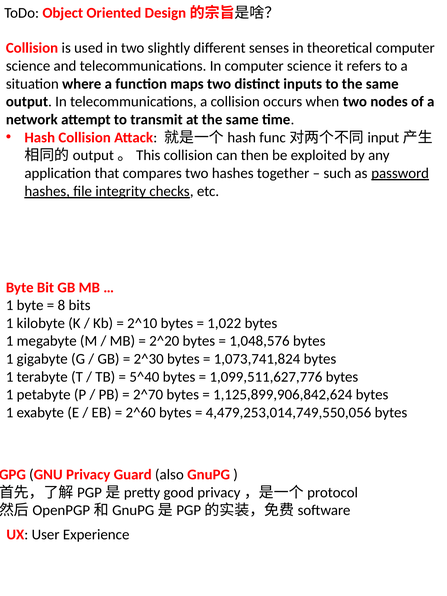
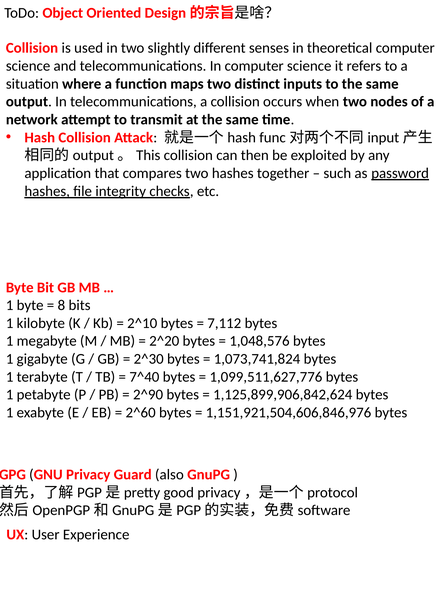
1,022: 1,022 -> 7,112
5^40: 5^40 -> 7^40
2^70: 2^70 -> 2^90
4,479,253,014,749,550,056: 4,479,253,014,749,550,056 -> 1,151,921,504,606,846,976
